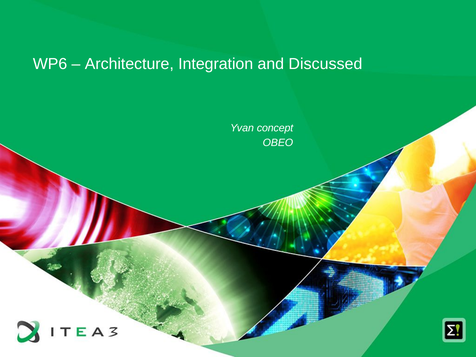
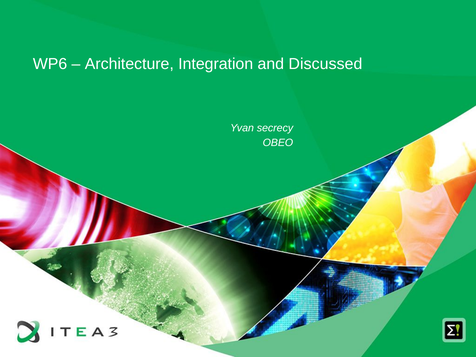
concept: concept -> secrecy
